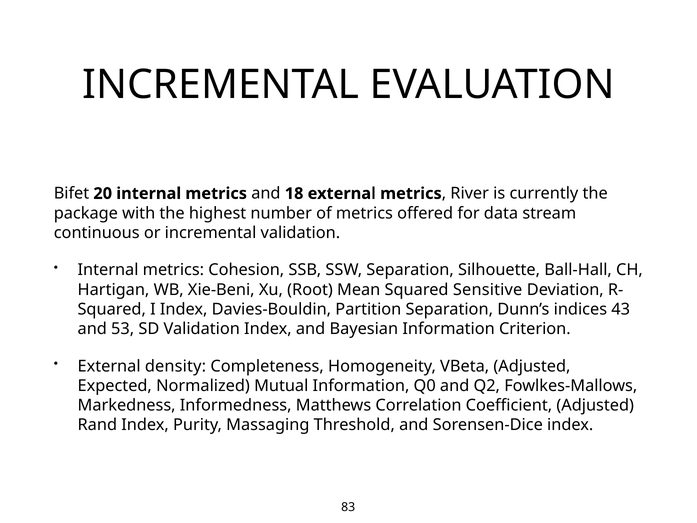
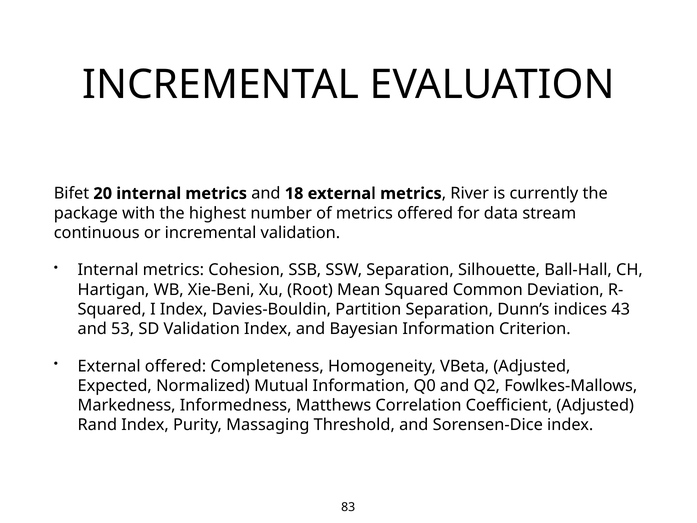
Sensitive: Sensitive -> Common
External density: density -> offered
